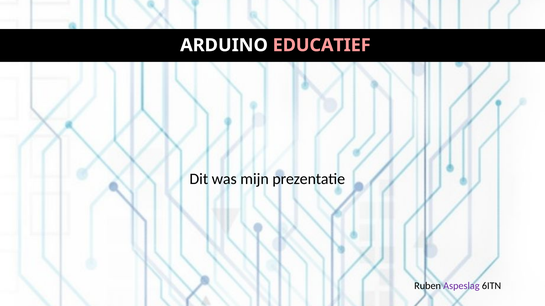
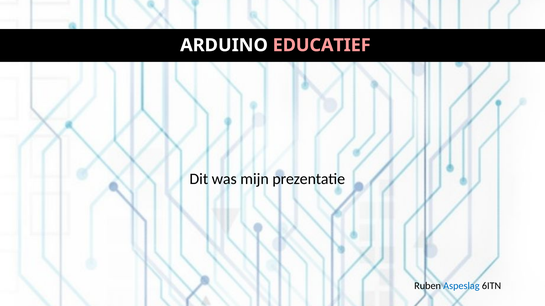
Aspeslag colour: purple -> blue
